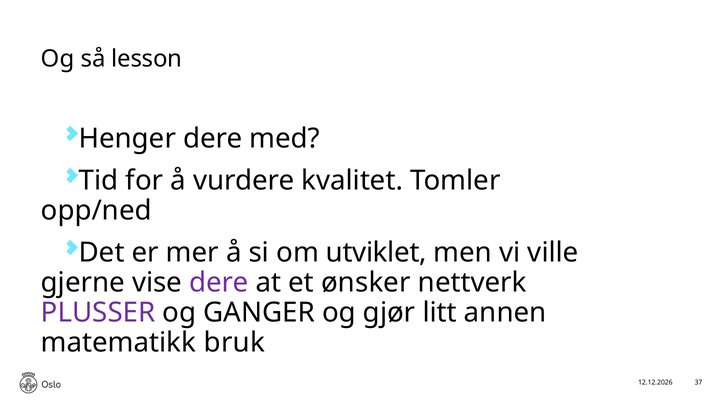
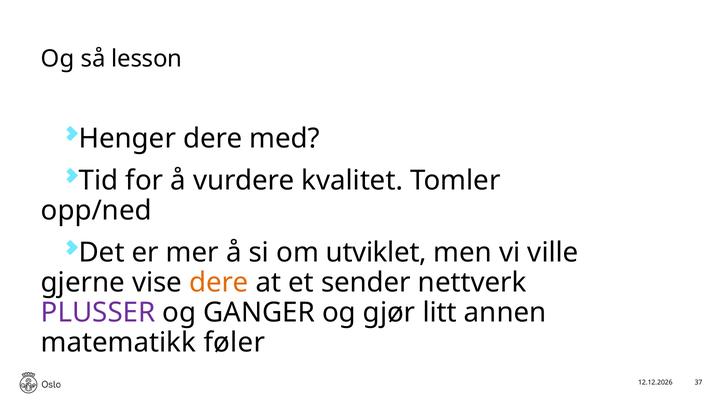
dere at (219, 282) colour: purple -> orange
ønsker: ønsker -> sender
bruk: bruk -> føler
